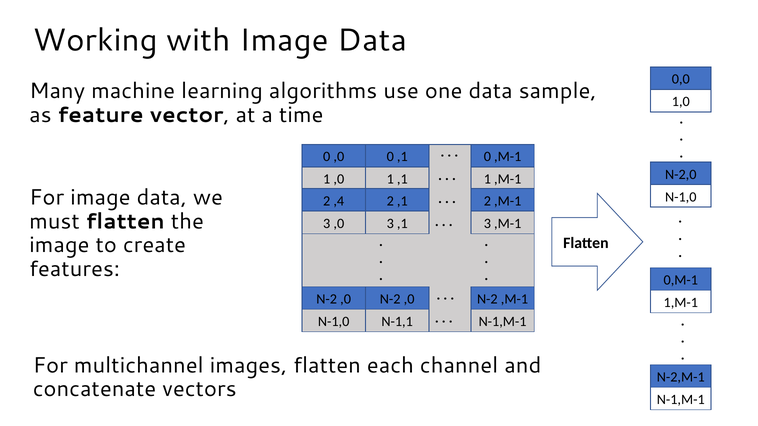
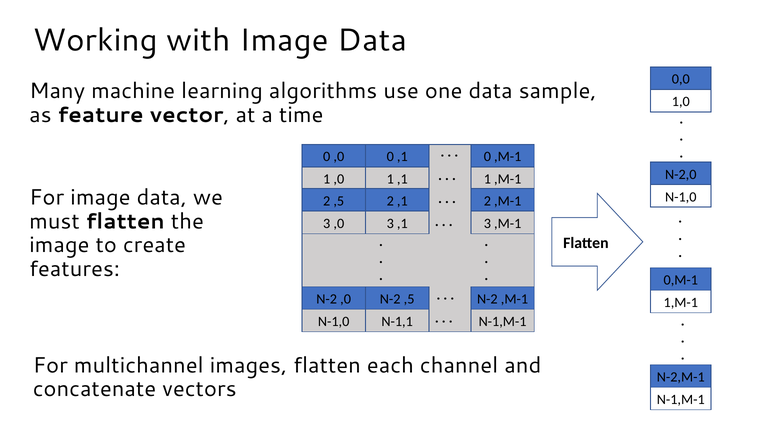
2 ,4: ,4 -> ,5
,0 at (409, 299): ,0 -> ,5
